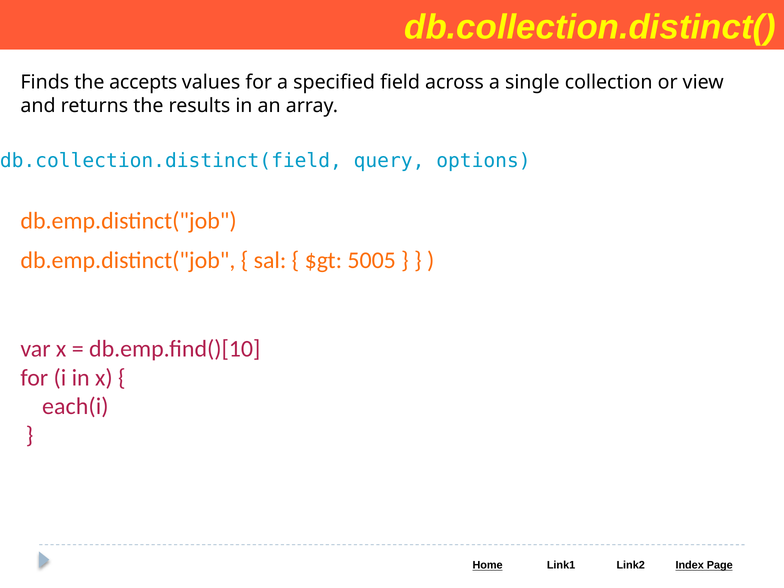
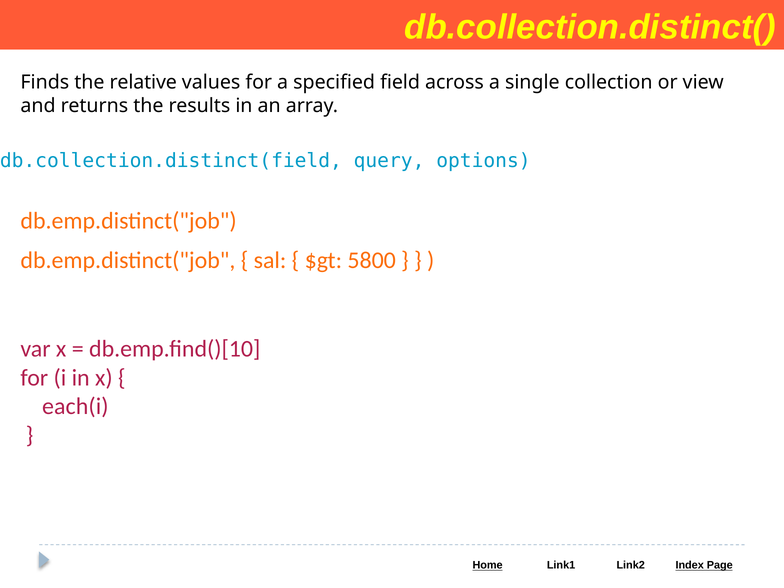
accepts: accepts -> relative
5005: 5005 -> 5800
